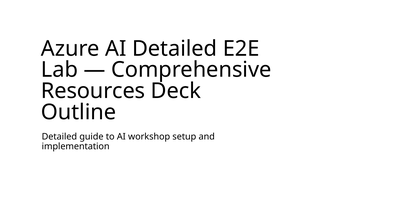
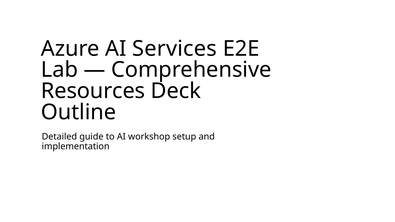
AI Detailed: Detailed -> Services
